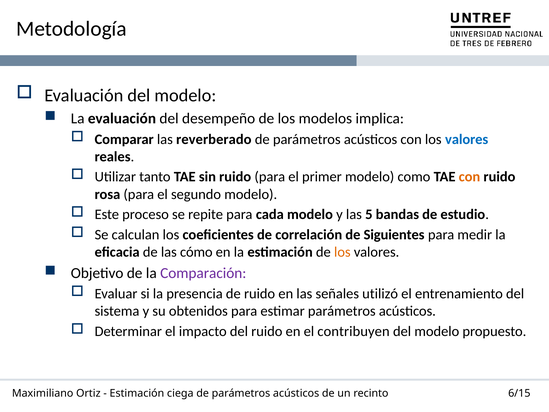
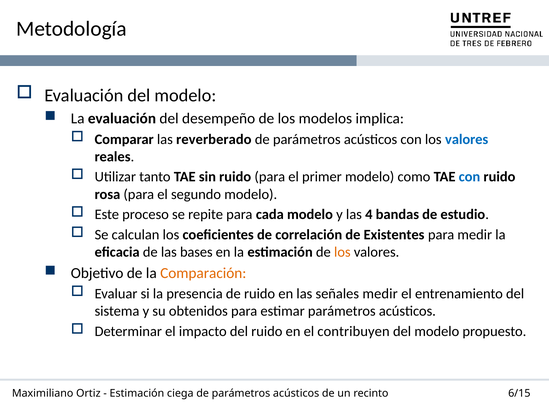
con at (469, 177) colour: orange -> blue
5: 5 -> 4
Siguientes: Siguientes -> Existentes
cómo: cómo -> bases
Comparación colour: purple -> orange
señales utilizó: utilizó -> medir
